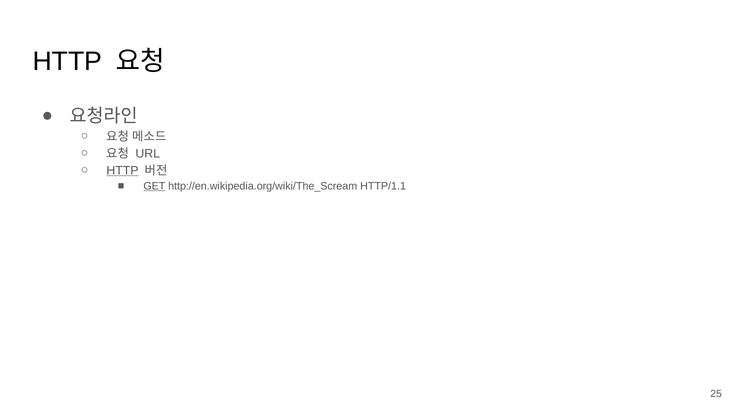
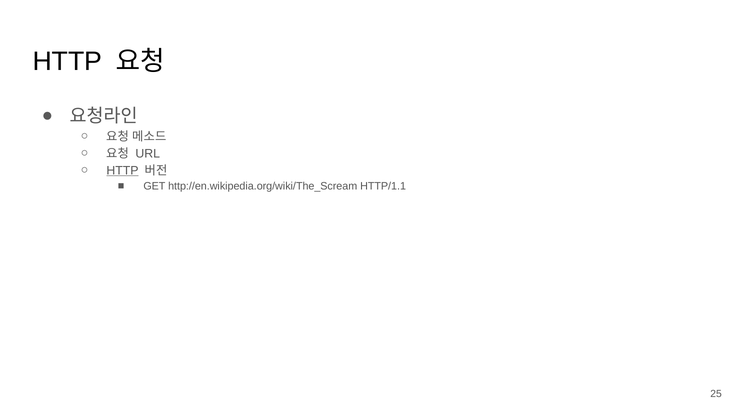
GET underline: present -> none
